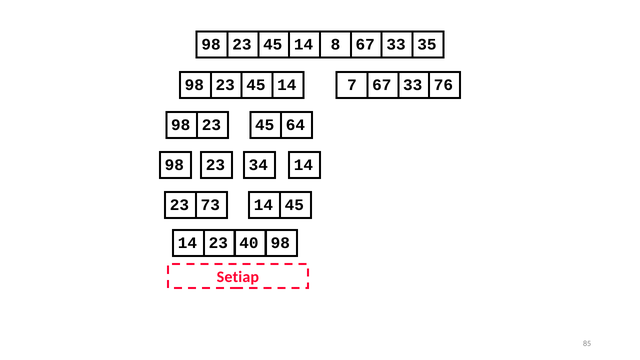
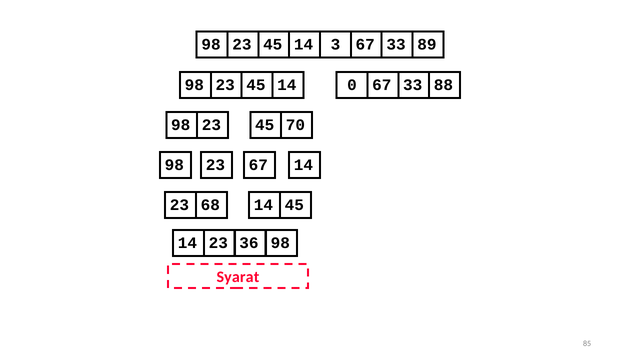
8: 8 -> 3
35: 35 -> 89
7: 7 -> 0
76: 76 -> 88
64: 64 -> 70
98 34: 34 -> 67
73: 73 -> 68
40: 40 -> 36
Setiap: Setiap -> Syarat
